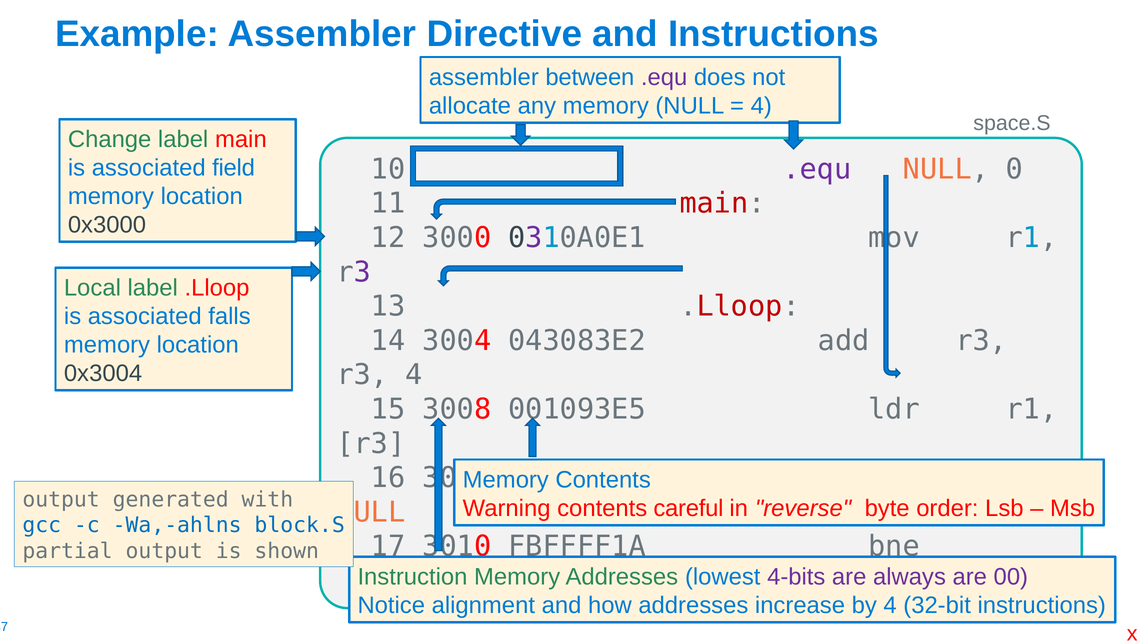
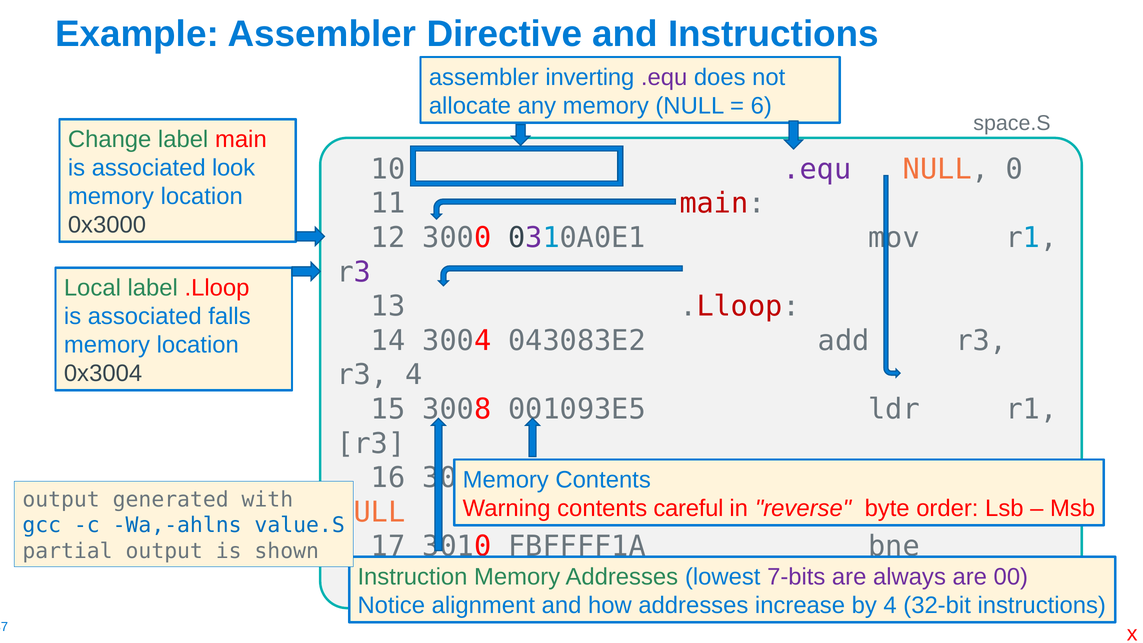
between: between -> inverting
4 at (761, 106): 4 -> 6
field: field -> look
block.S: block.S -> value.S
4-bits: 4-bits -> 7-bits
